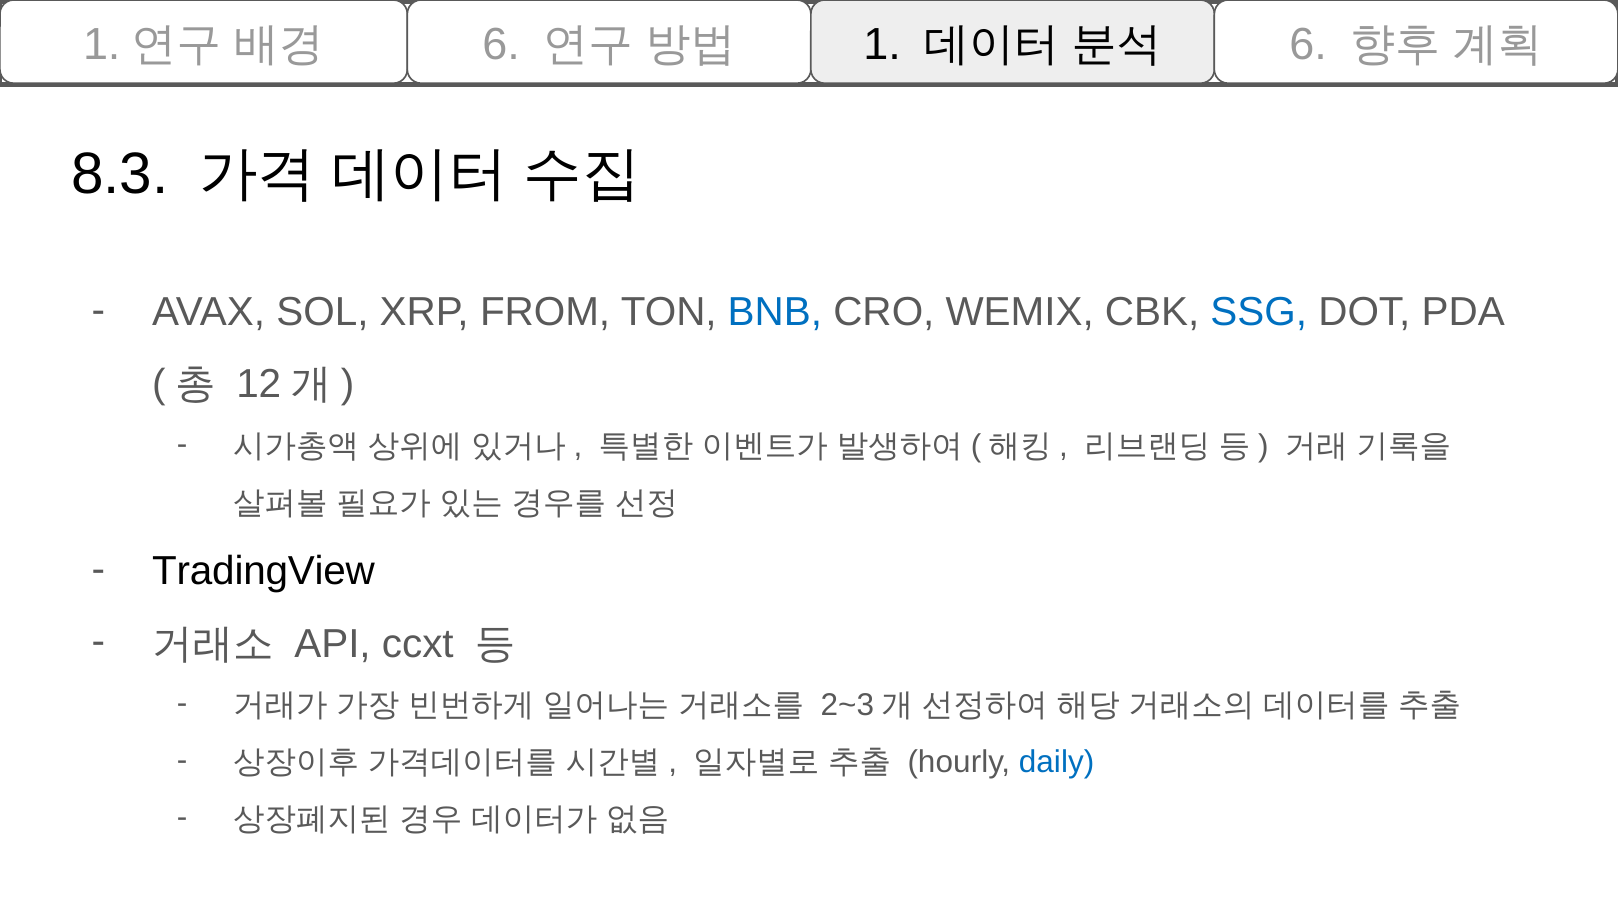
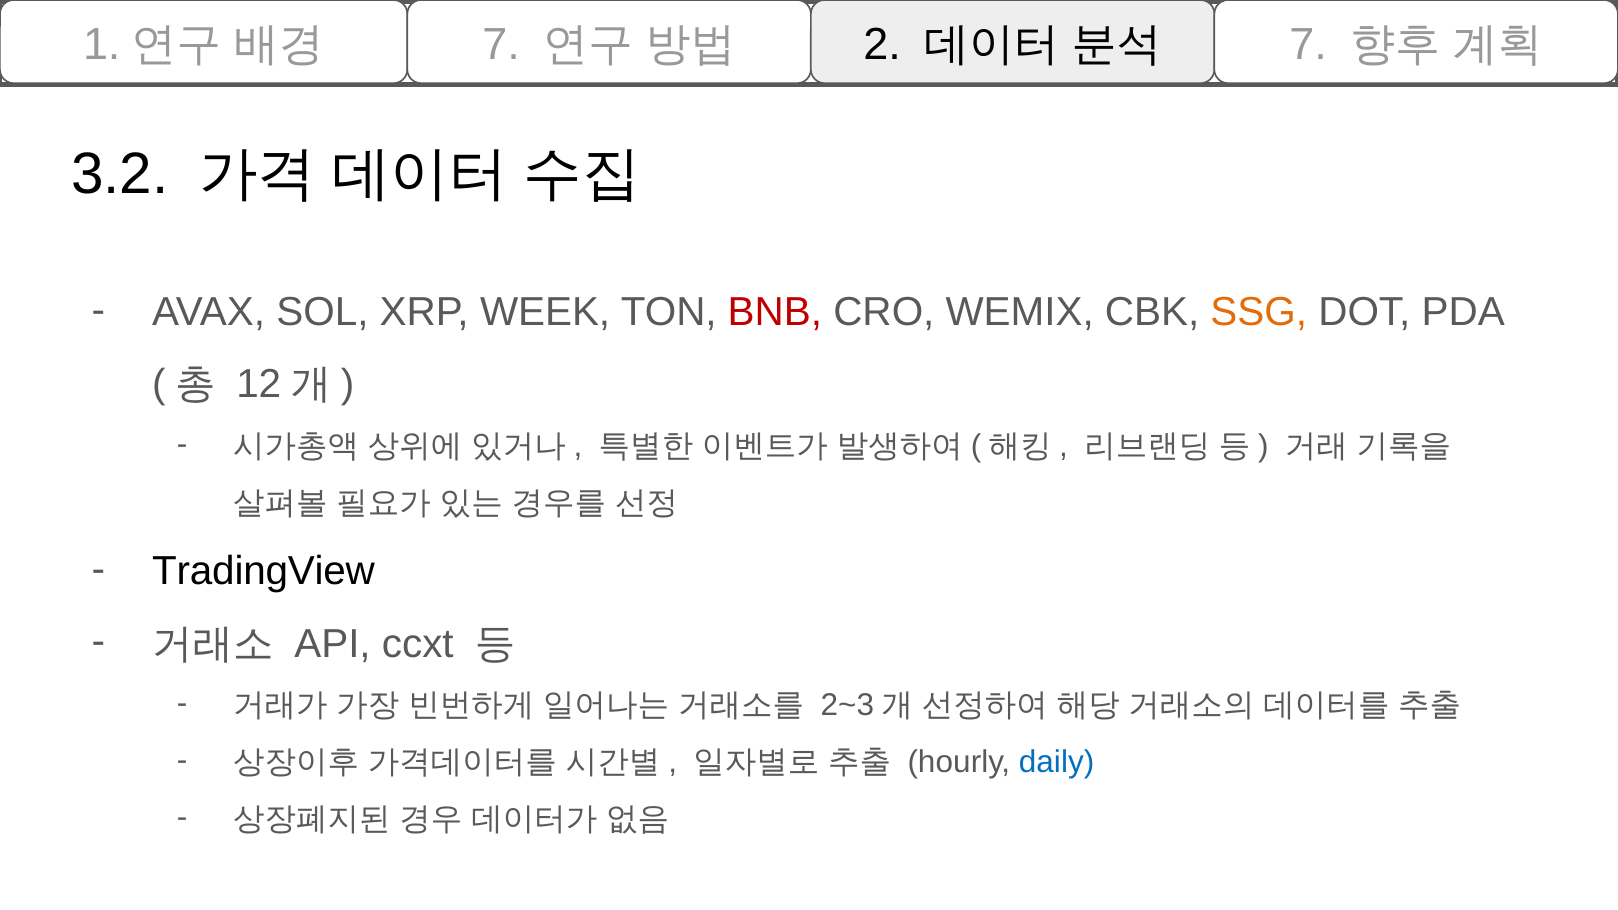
6 at (501, 45): 6 -> 7
1 at (882, 45): 1 -> 2
6 at (1308, 45): 6 -> 7
8.3: 8.3 -> 3.2
FROM: FROM -> WEEK
BNB colour: blue -> red
SSG colour: blue -> orange
